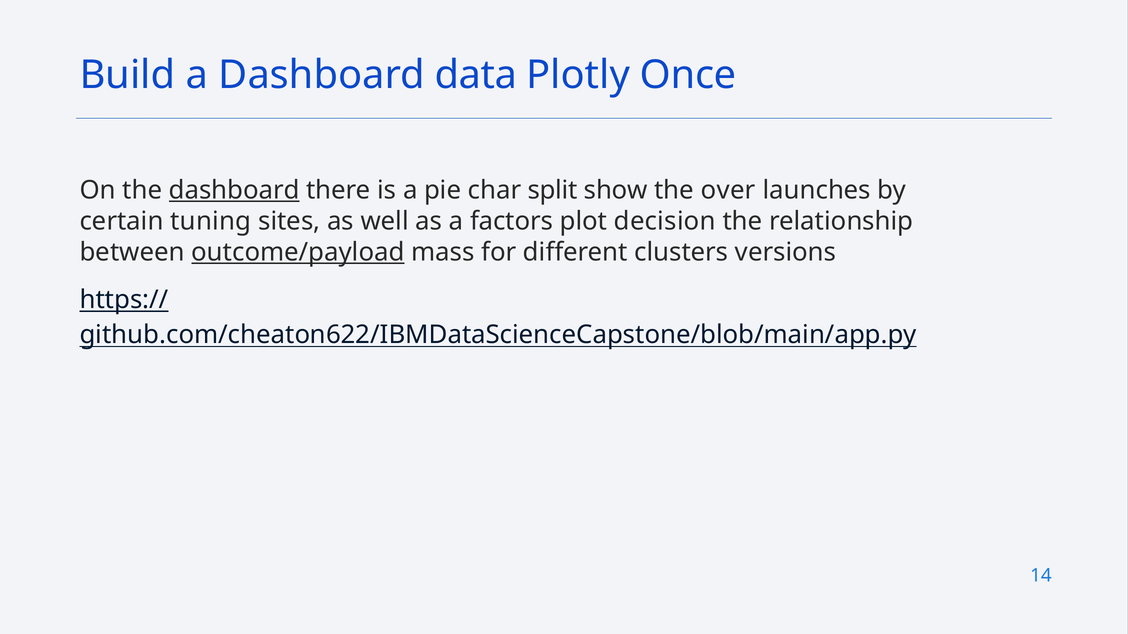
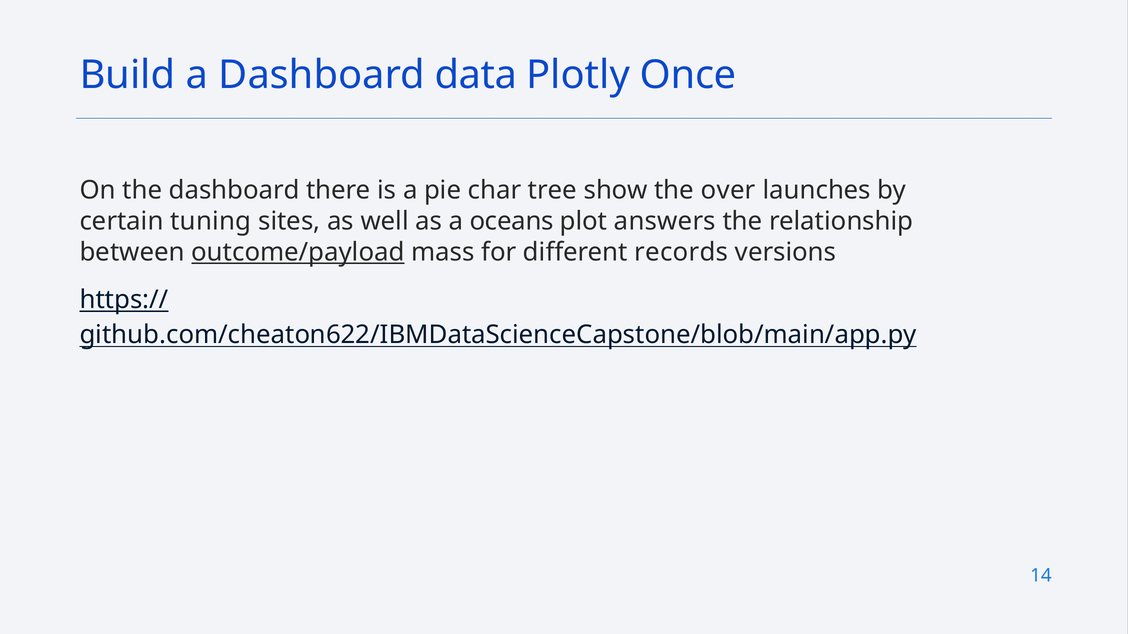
dashboard at (234, 190) underline: present -> none
split: split -> tree
factors: factors -> oceans
decision: decision -> answers
clusters: clusters -> records
